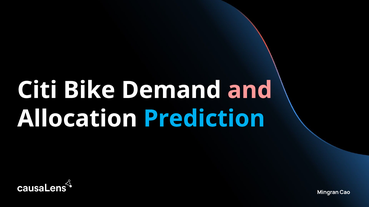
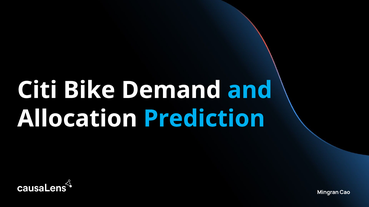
and colour: pink -> light blue
